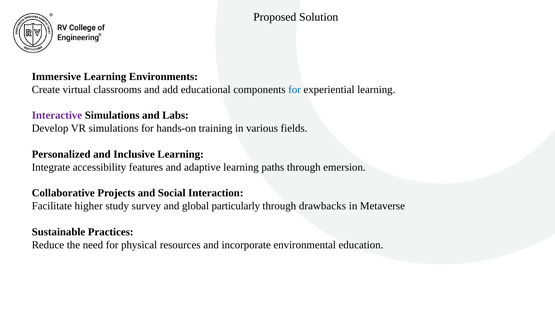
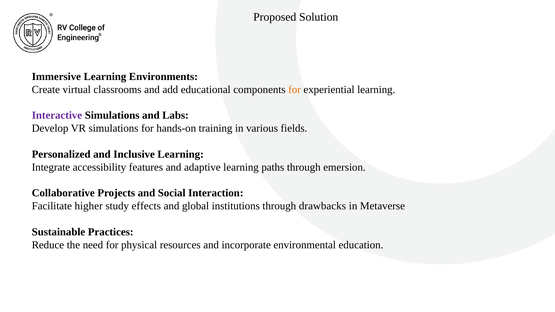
for at (295, 90) colour: blue -> orange
survey: survey -> effects
particularly: particularly -> institutions
